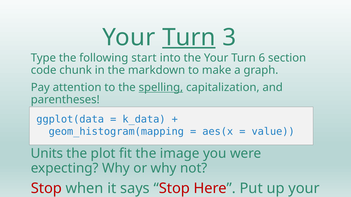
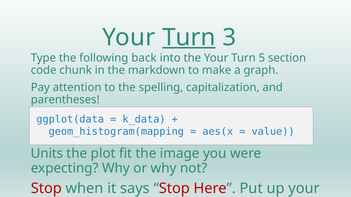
start: start -> back
6: 6 -> 5
spelling underline: present -> none
